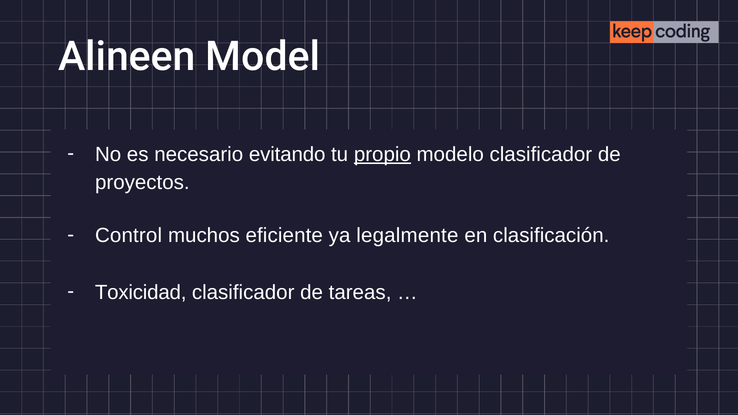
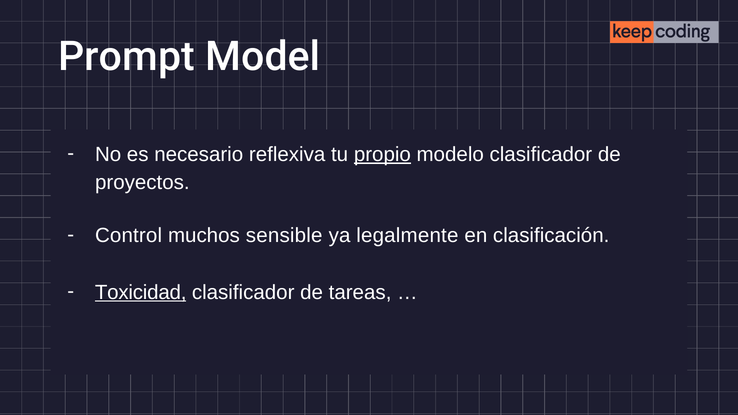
Alineen: Alineen -> Prompt
evitando: evitando -> reflexiva
eficiente: eficiente -> sensible
Toxicidad underline: none -> present
